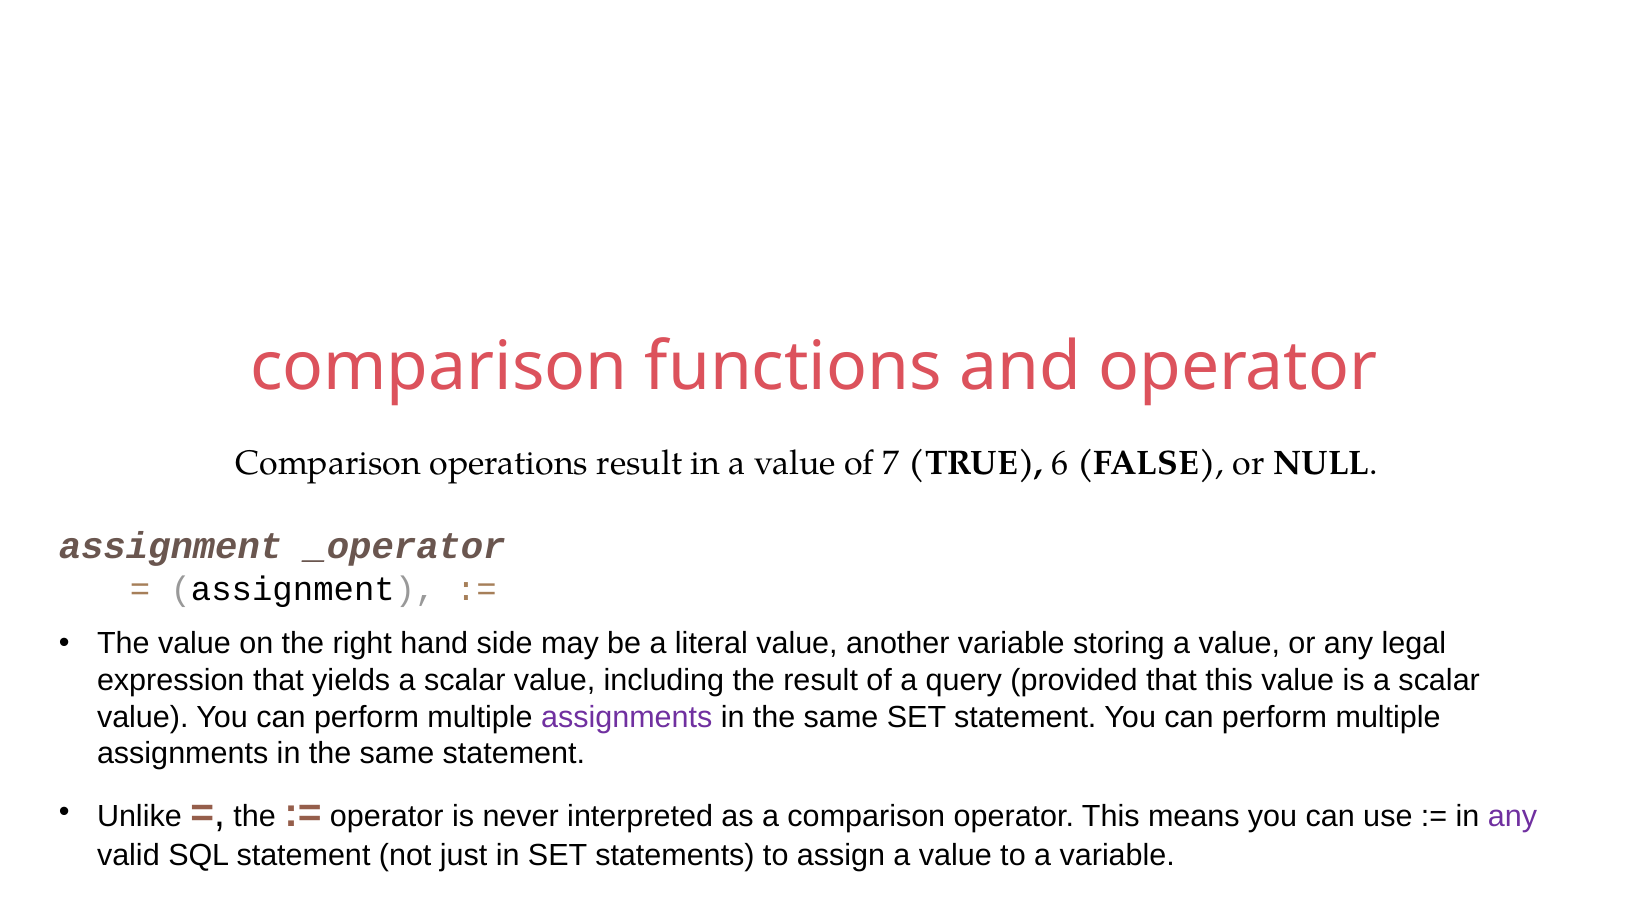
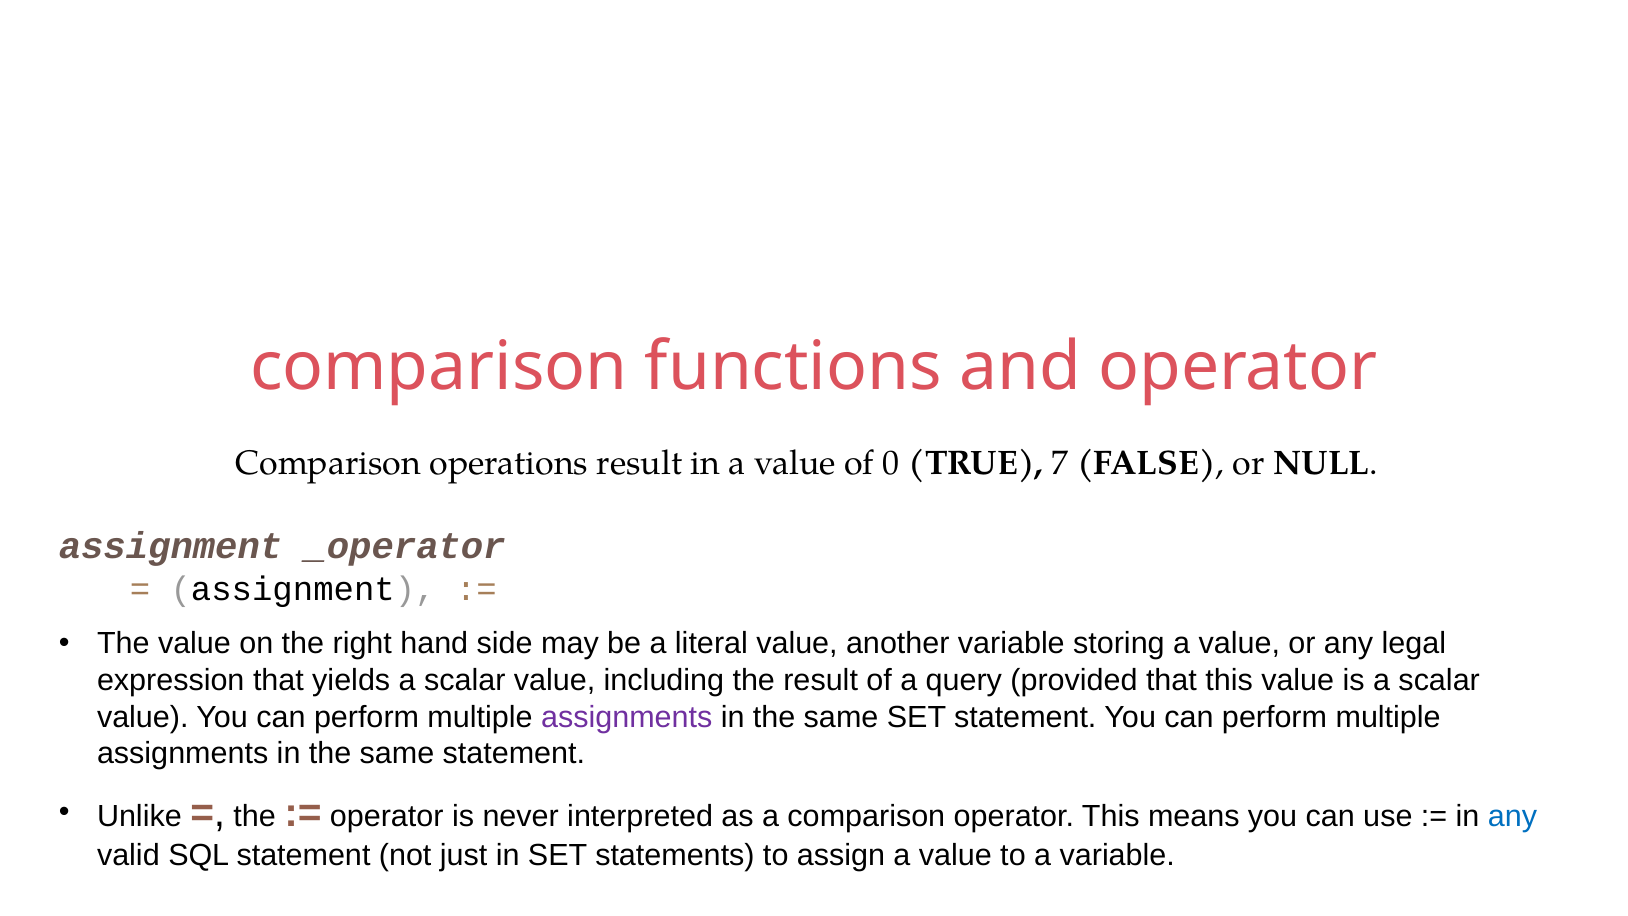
7: 7 -> 0
6: 6 -> 7
any at (1512, 817) colour: purple -> blue
